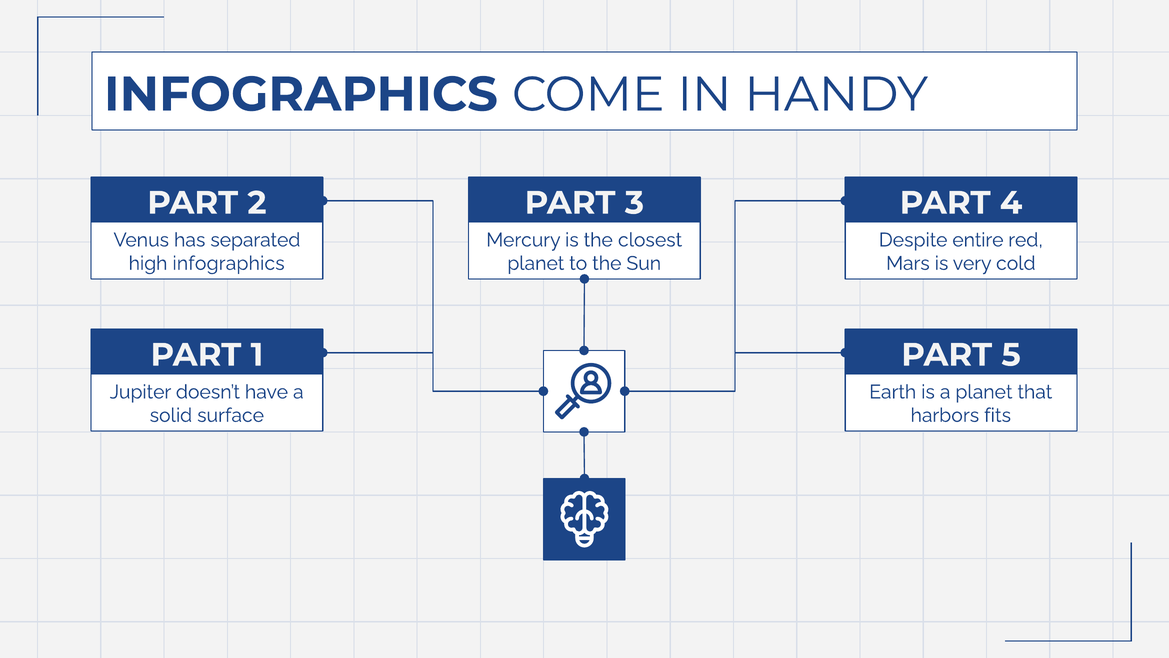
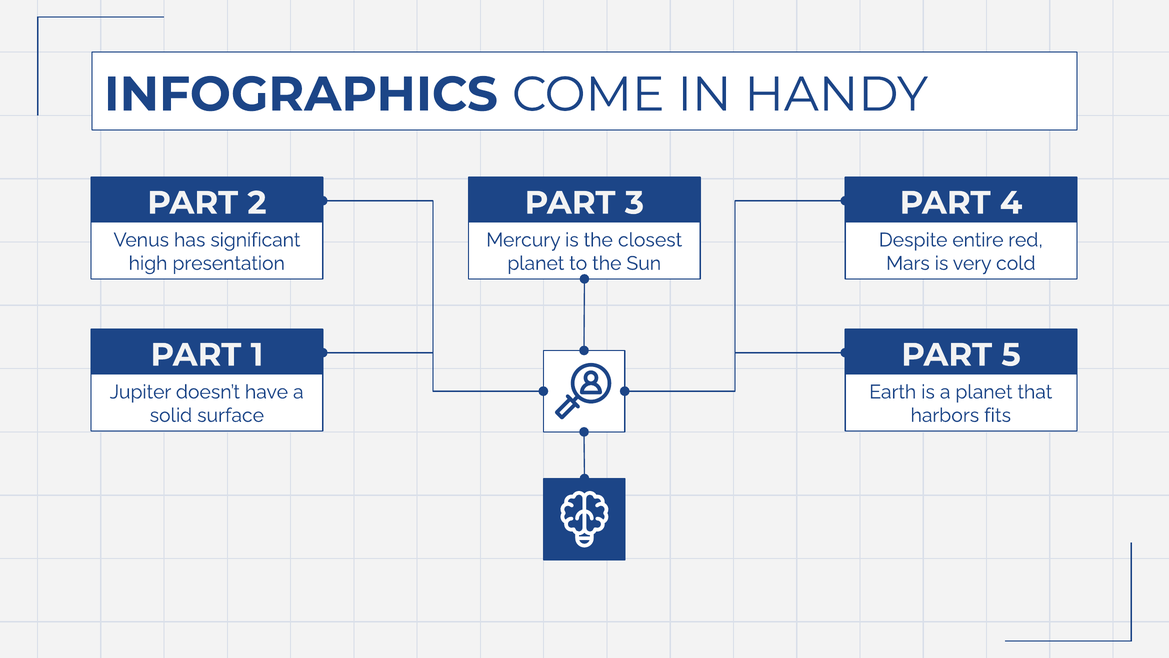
separated: separated -> significant
high infographics: infographics -> presentation
